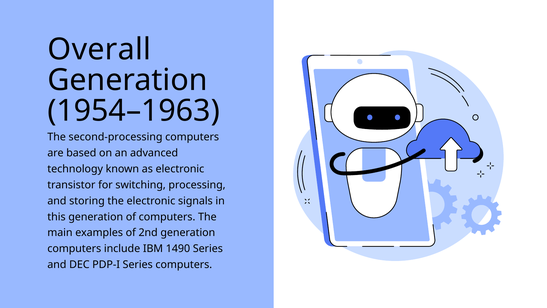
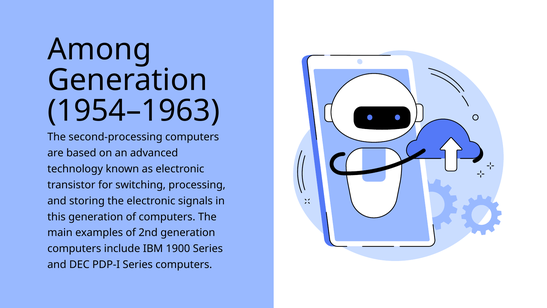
Overall: Overall -> Among
1490: 1490 -> 1900
